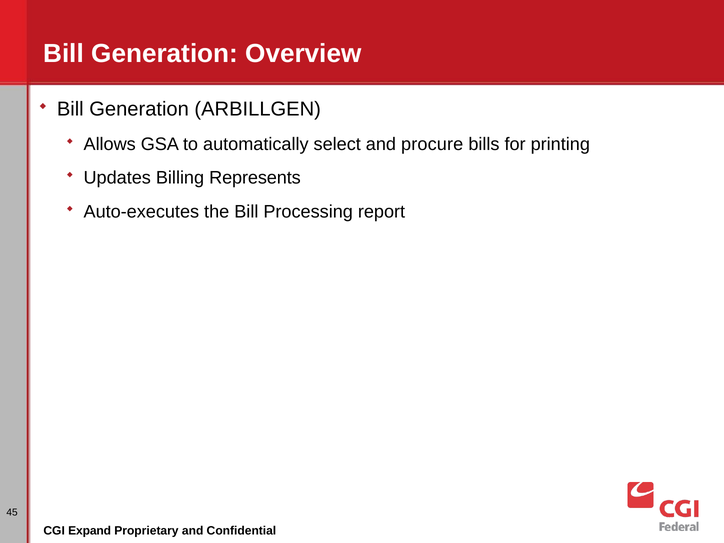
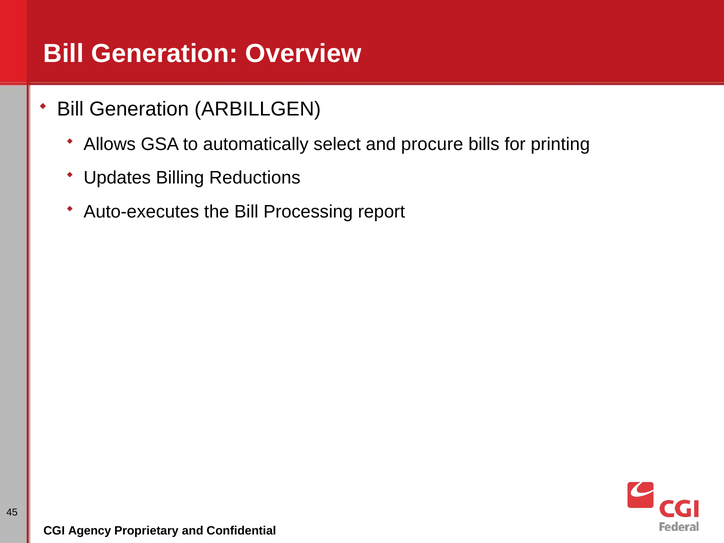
Represents: Represents -> Reductions
Expand: Expand -> Agency
